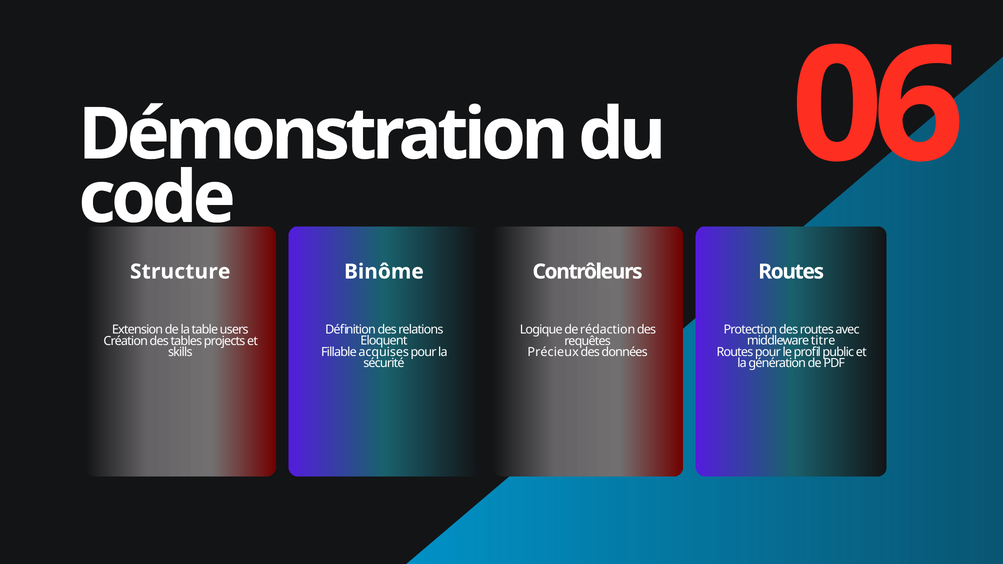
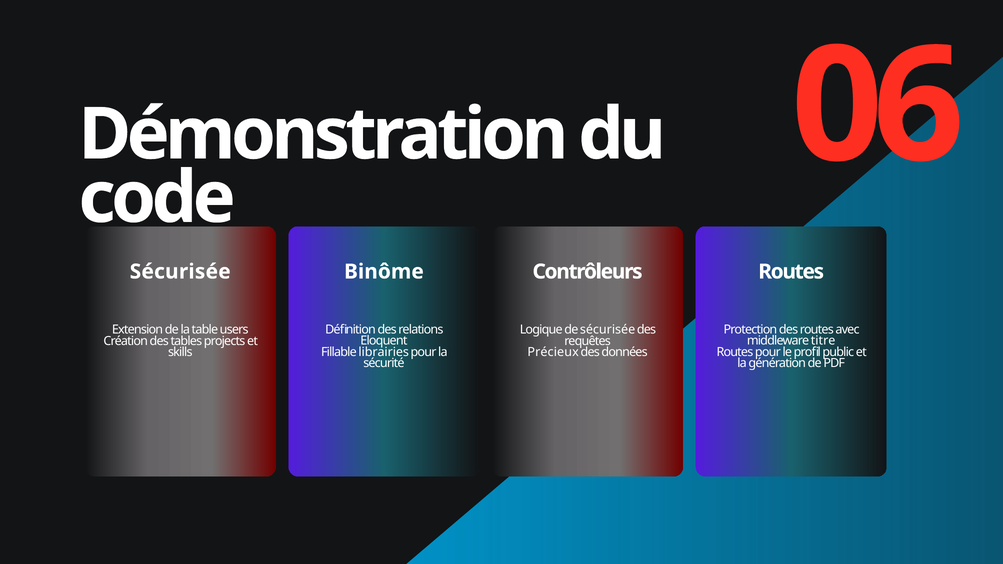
Structure at (180, 272): Structure -> Sécurisée
de rédaction: rédaction -> sécurisée
acquises: acquises -> librairies
